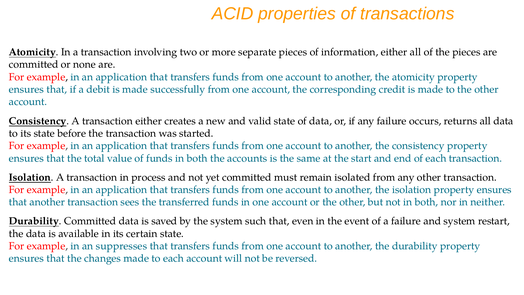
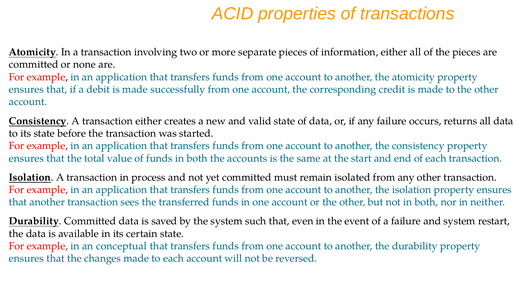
suppresses: suppresses -> conceptual
